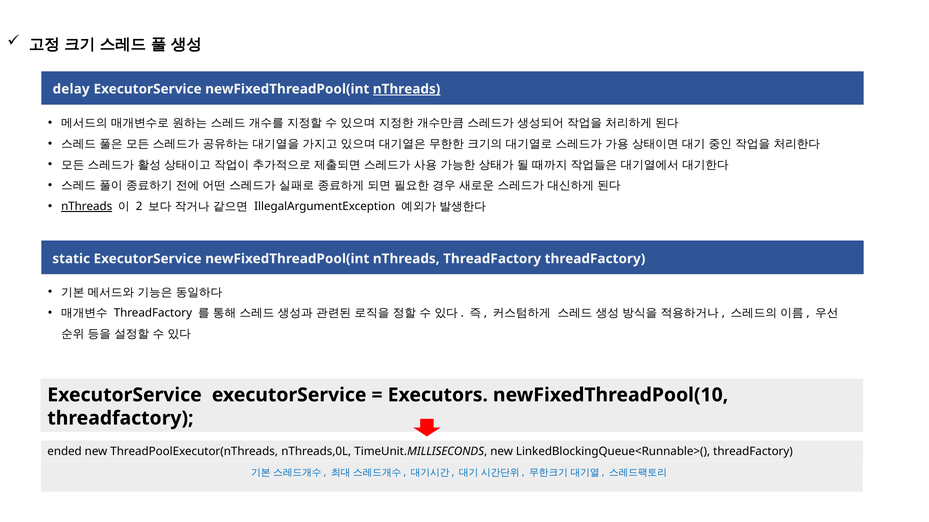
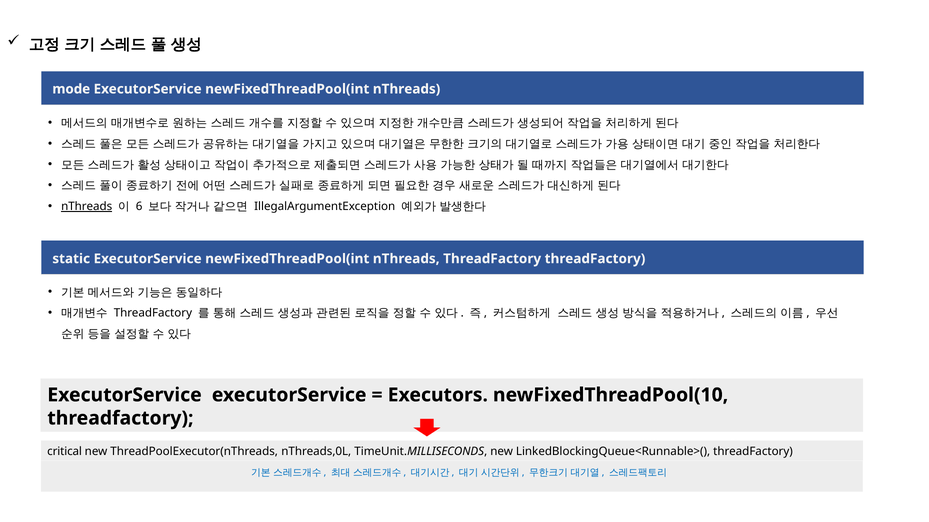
delay: delay -> mode
nThreads at (407, 89) underline: present -> none
2: 2 -> 6
ended: ended -> critical
